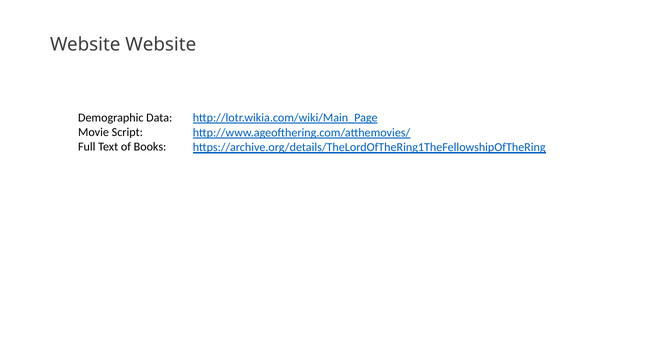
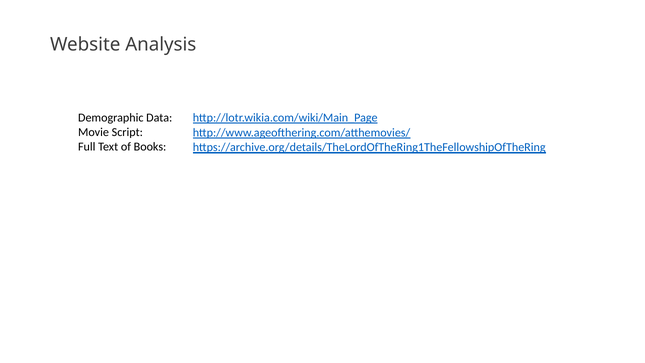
Website Website: Website -> Analysis
